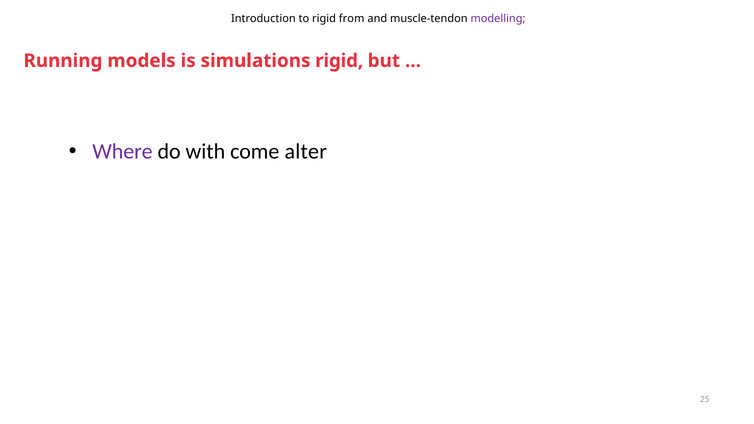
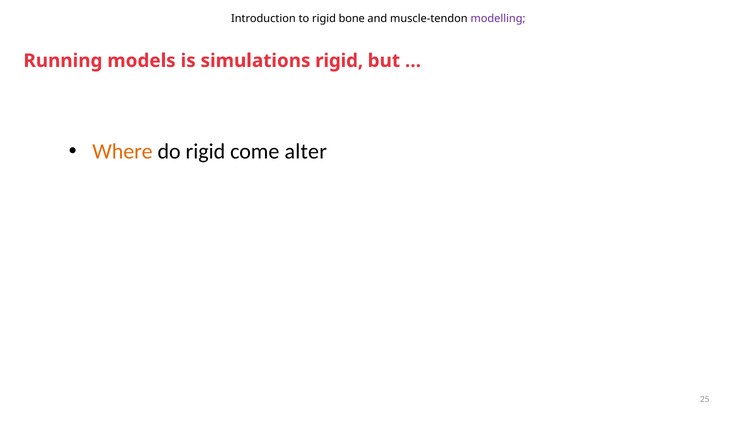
from: from -> bone
Where colour: purple -> orange
do with: with -> rigid
